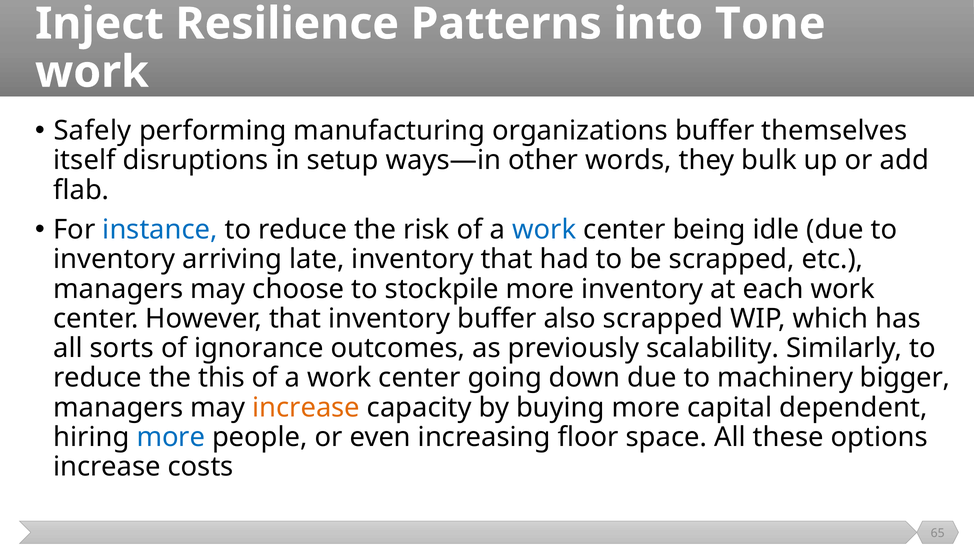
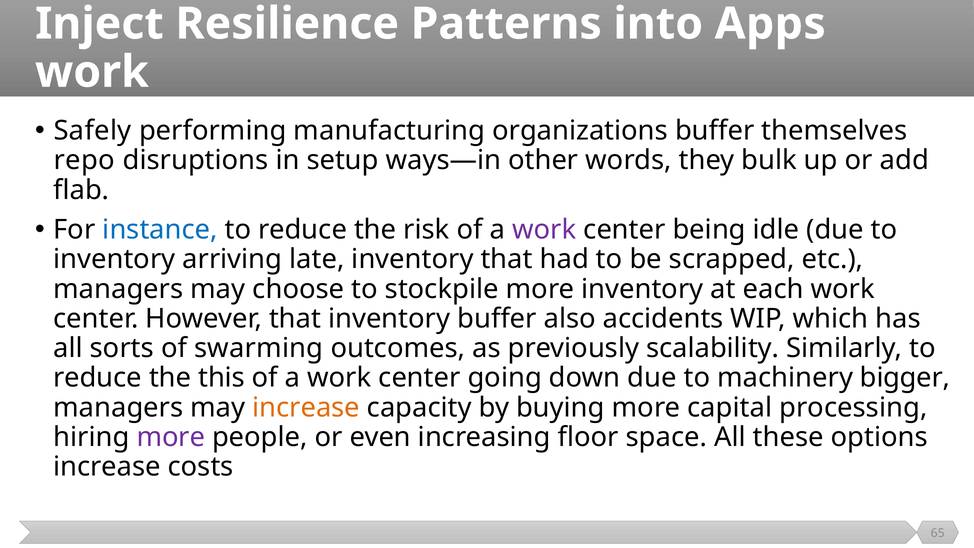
Tone: Tone -> Apps
itself: itself -> repo
work at (544, 230) colour: blue -> purple
also scrapped: scrapped -> accidents
ignorance: ignorance -> swarming
dependent: dependent -> processing
more at (171, 437) colour: blue -> purple
